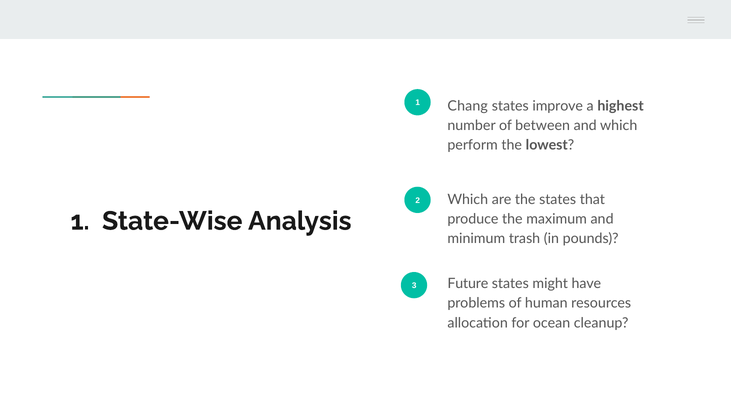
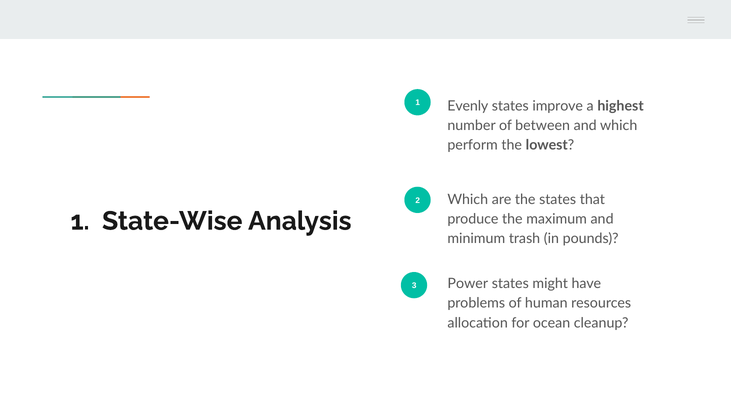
Chang: Chang -> Evenly
Future: Future -> Power
